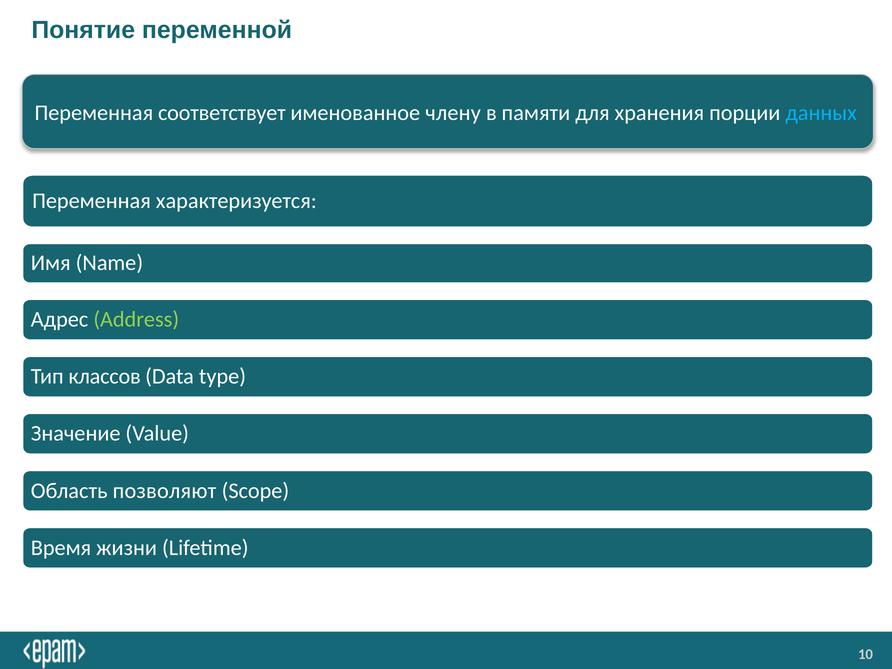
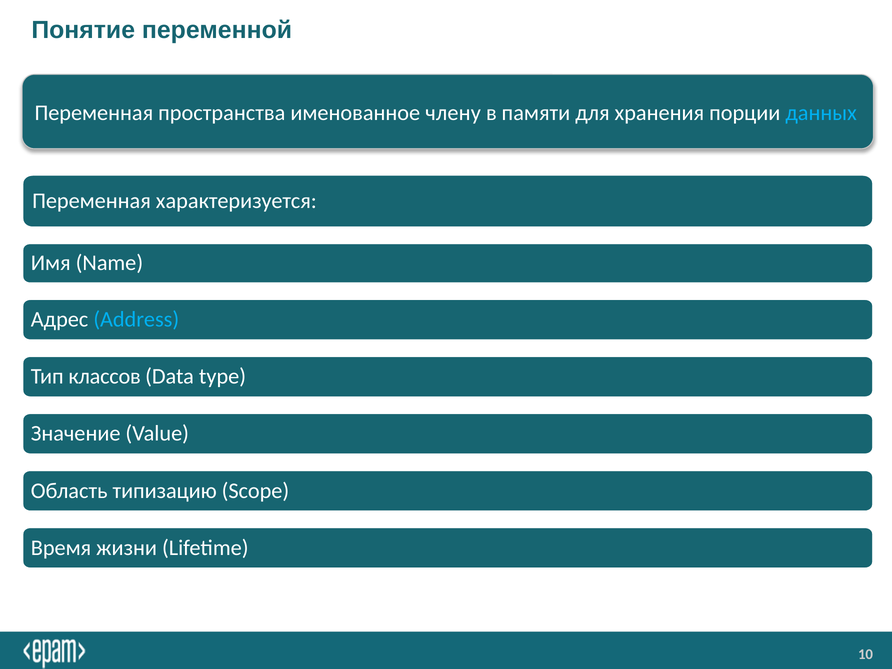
соответствует: соответствует -> пространства
Address colour: light green -> light blue
позволяют: позволяют -> типизацию
